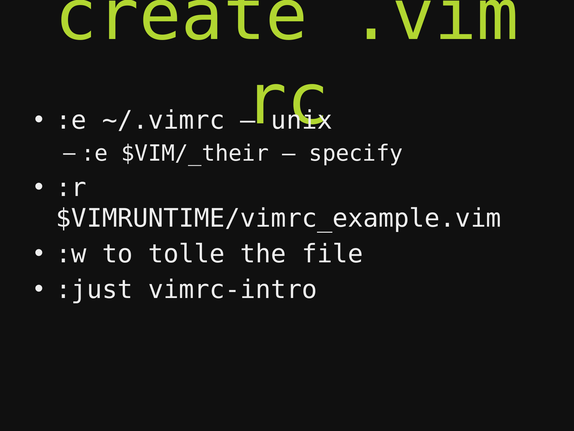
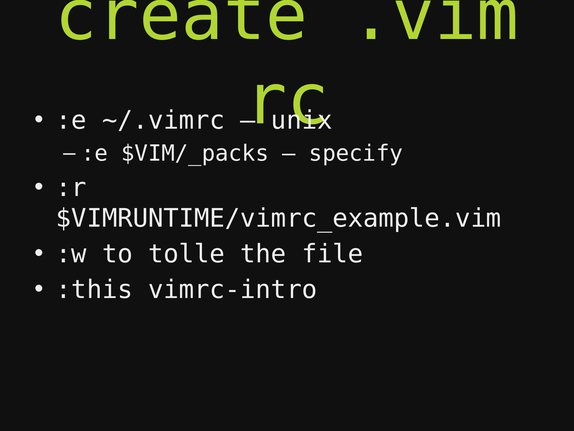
$VIM/_their: $VIM/_their -> $VIM/_packs
:just: :just -> :this
